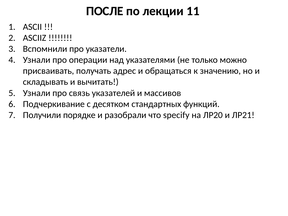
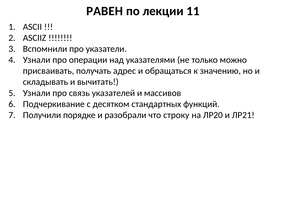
ПОСЛЕ: ПОСЛЕ -> РАВЕН
specify: specify -> строку
